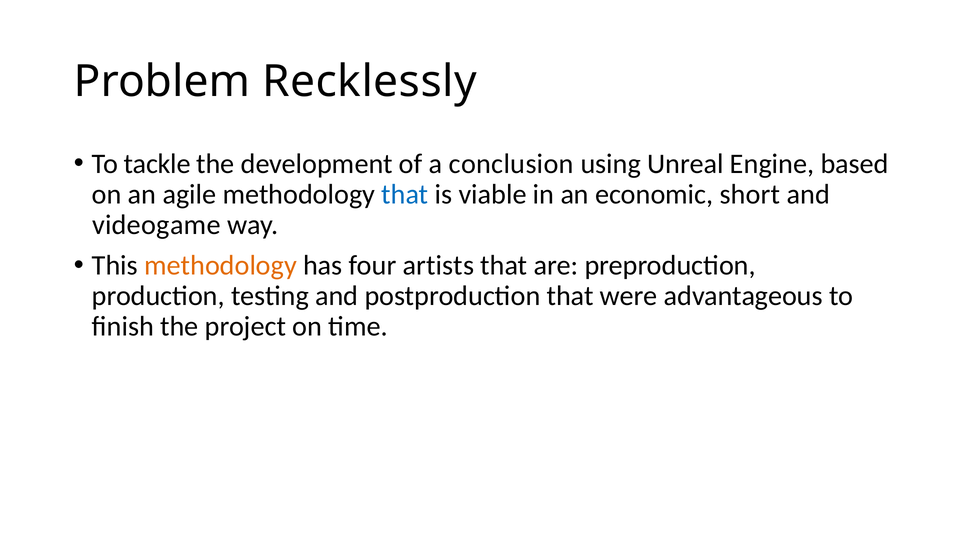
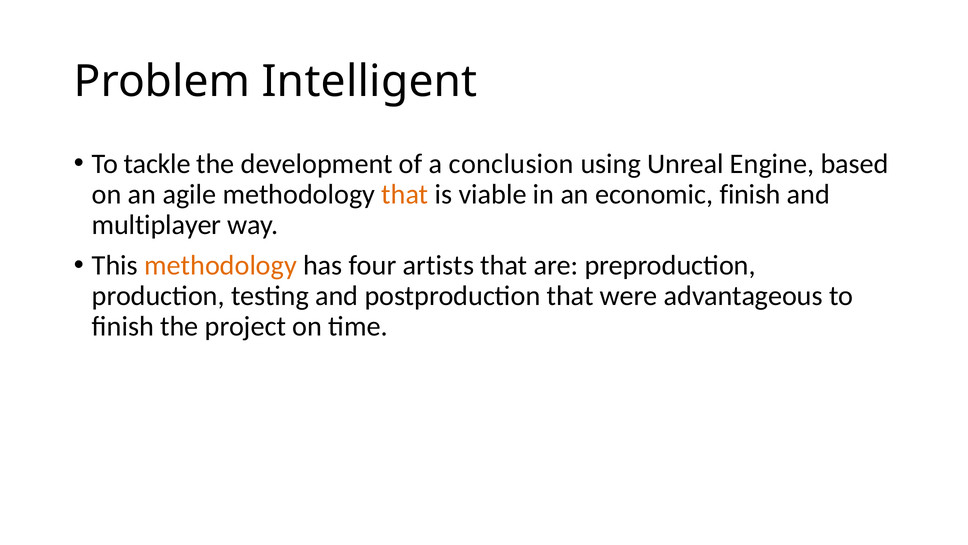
Recklessly: Recklessly -> Intelligent
that at (405, 194) colour: blue -> orange
economic short: short -> finish
videogame: videogame -> multiplayer
